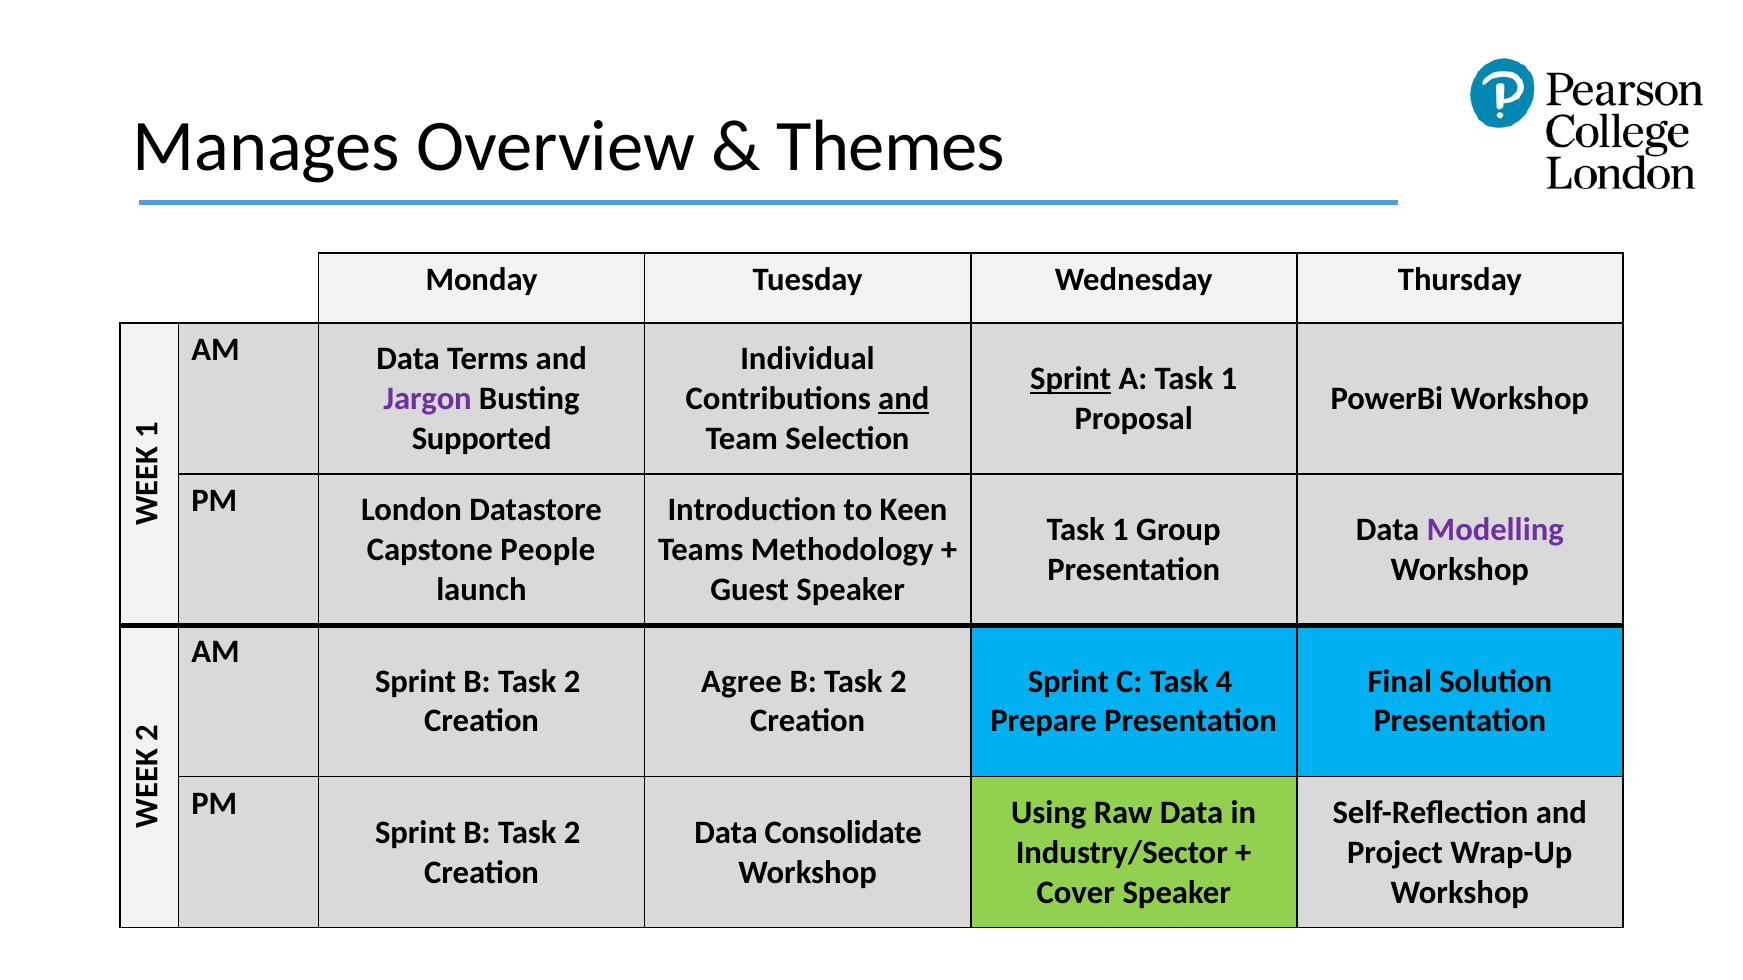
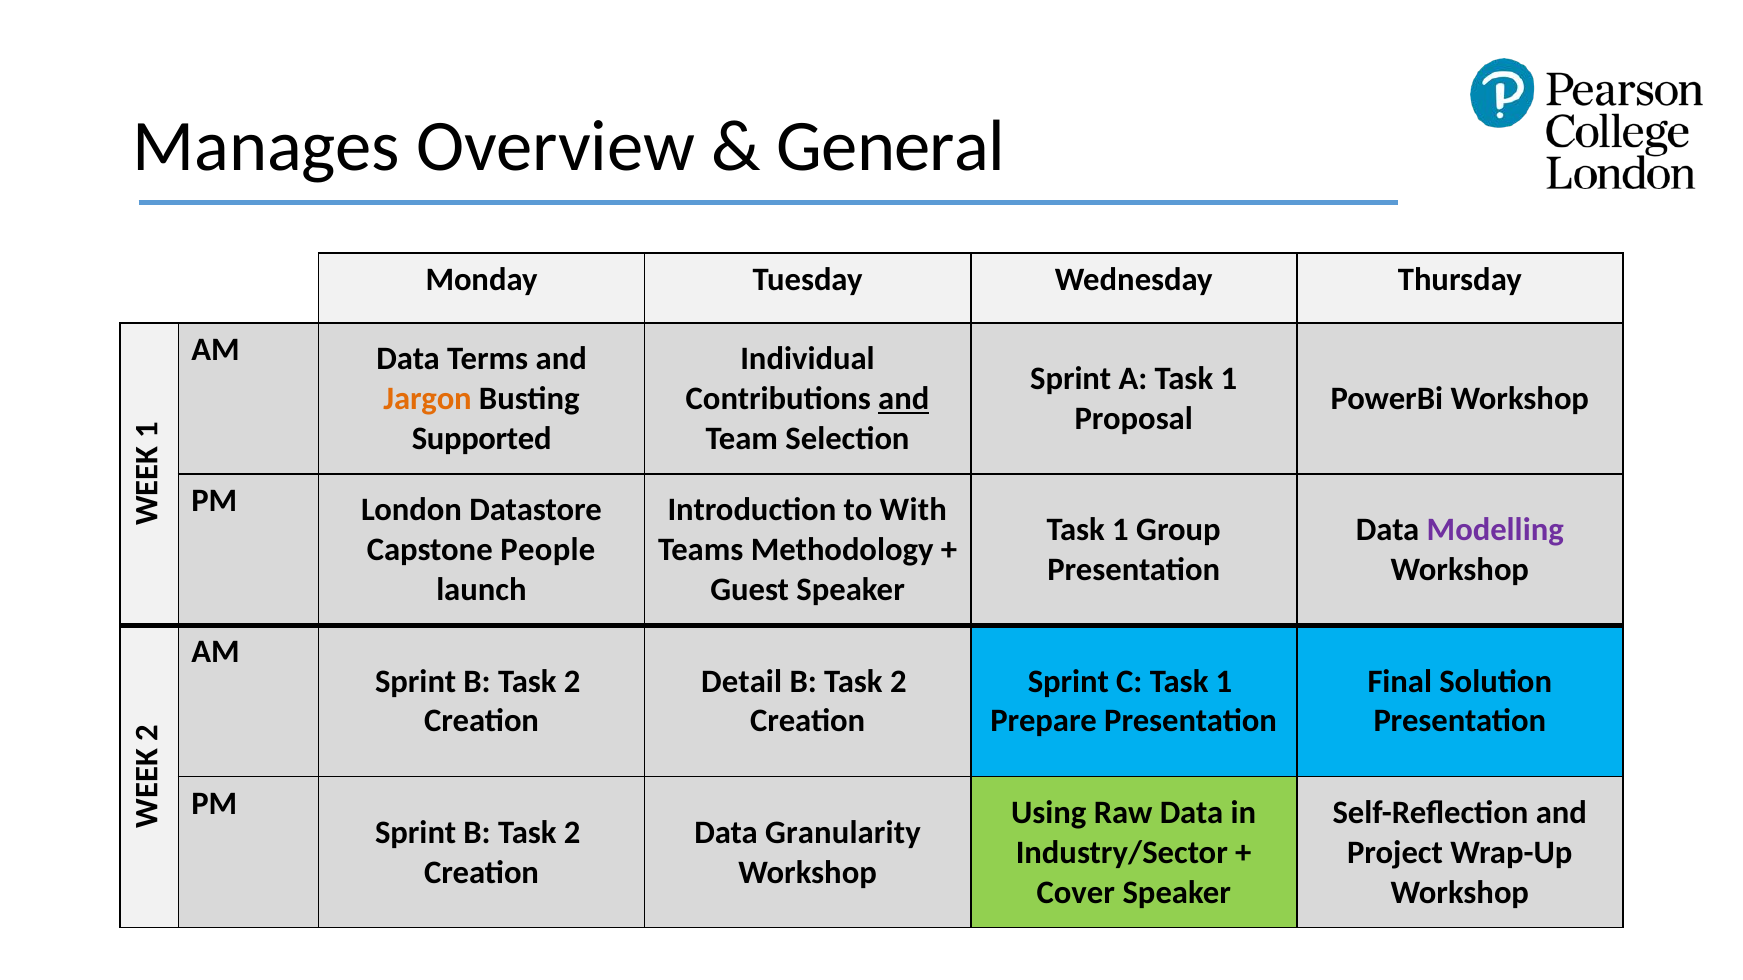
Themes: Themes -> General
Sprint at (1071, 379) underline: present -> none
Jargon colour: purple -> orange
Keen: Keen -> With
Agree: Agree -> Detail
C Task 4: 4 -> 1
Consolidate: Consolidate -> Granularity
